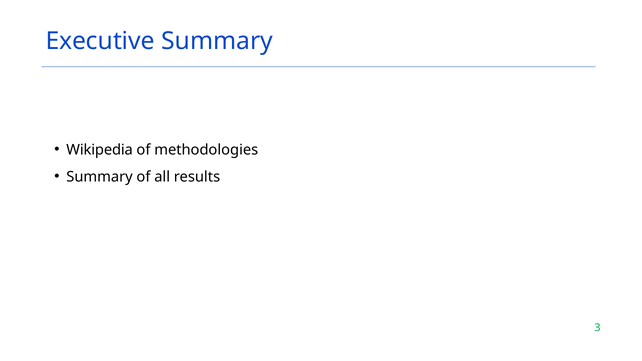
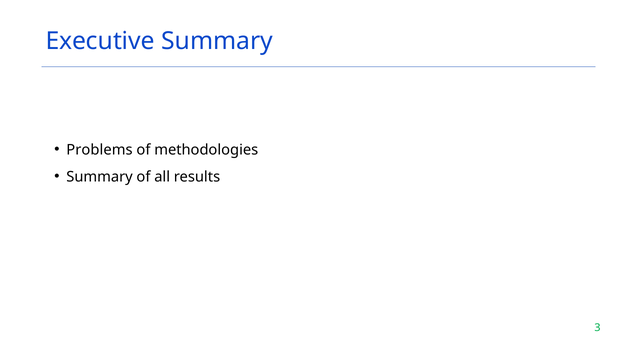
Wikipedia: Wikipedia -> Problems
